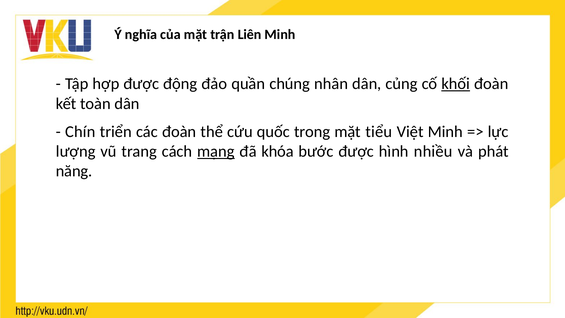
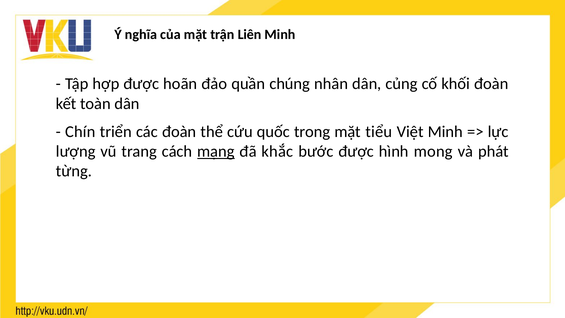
động: động -> hoãn
khối underline: present -> none
khóa: khóa -> khắc
nhiều: nhiều -> mong
năng: năng -> từng
